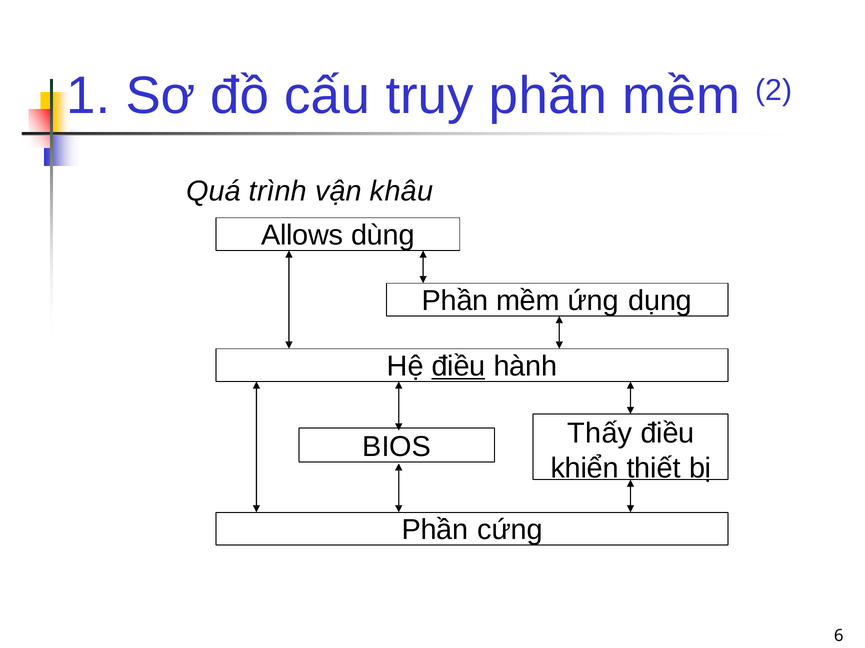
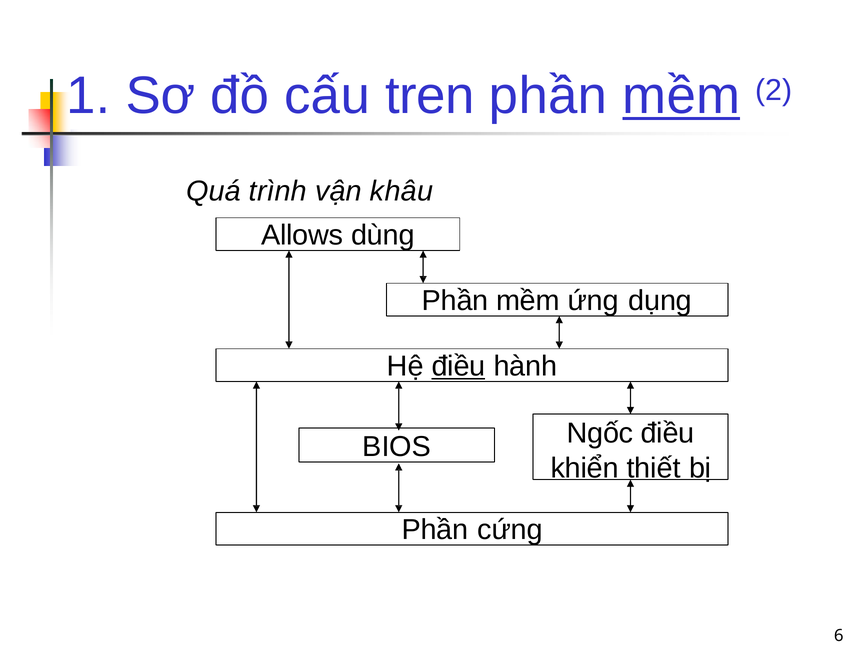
truy: truy -> tren
mềm at (681, 96) underline: none -> present
Thấy: Thấy -> Ngốc
